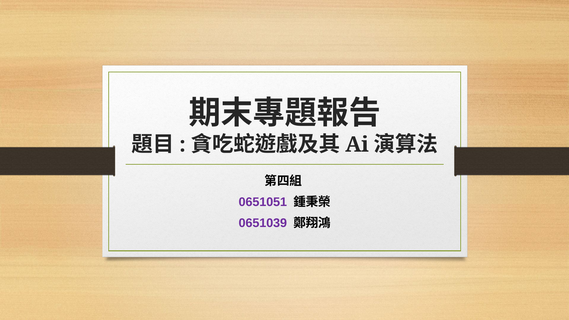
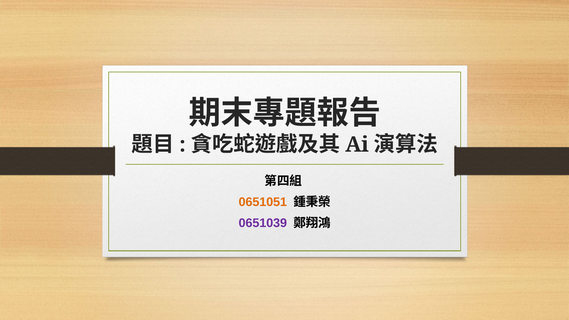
0651051 colour: purple -> orange
